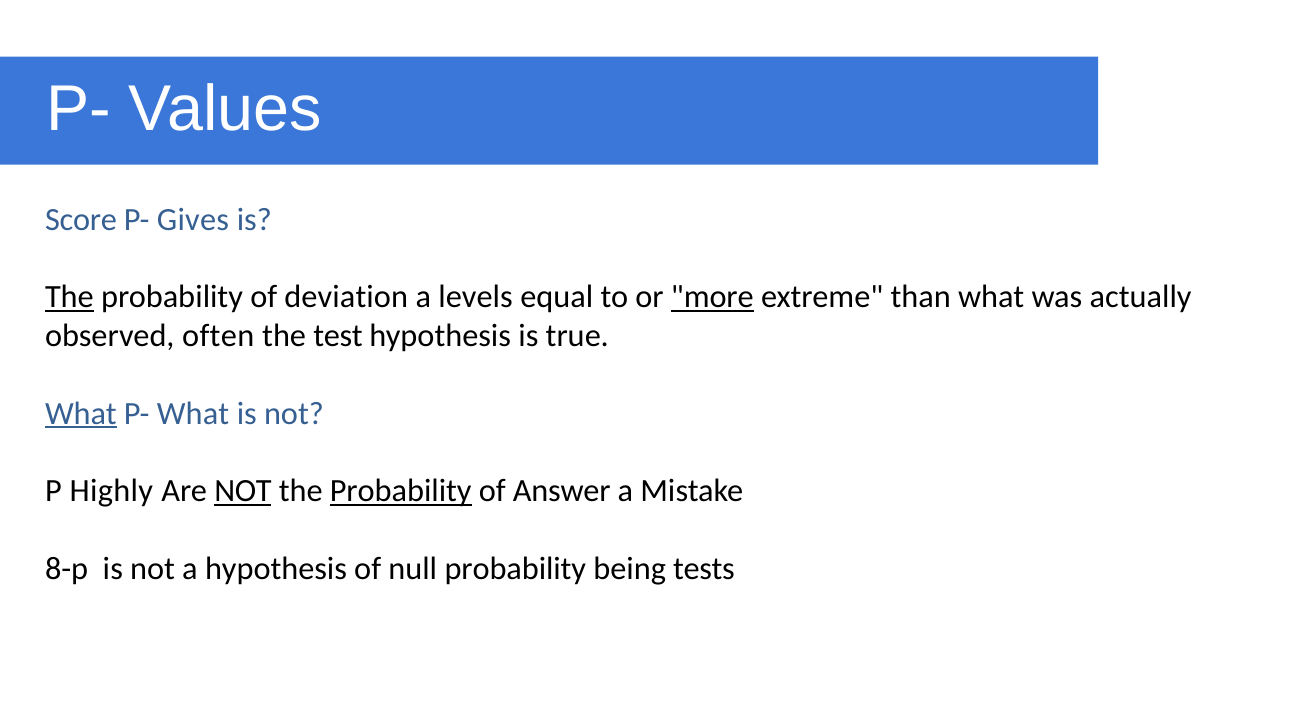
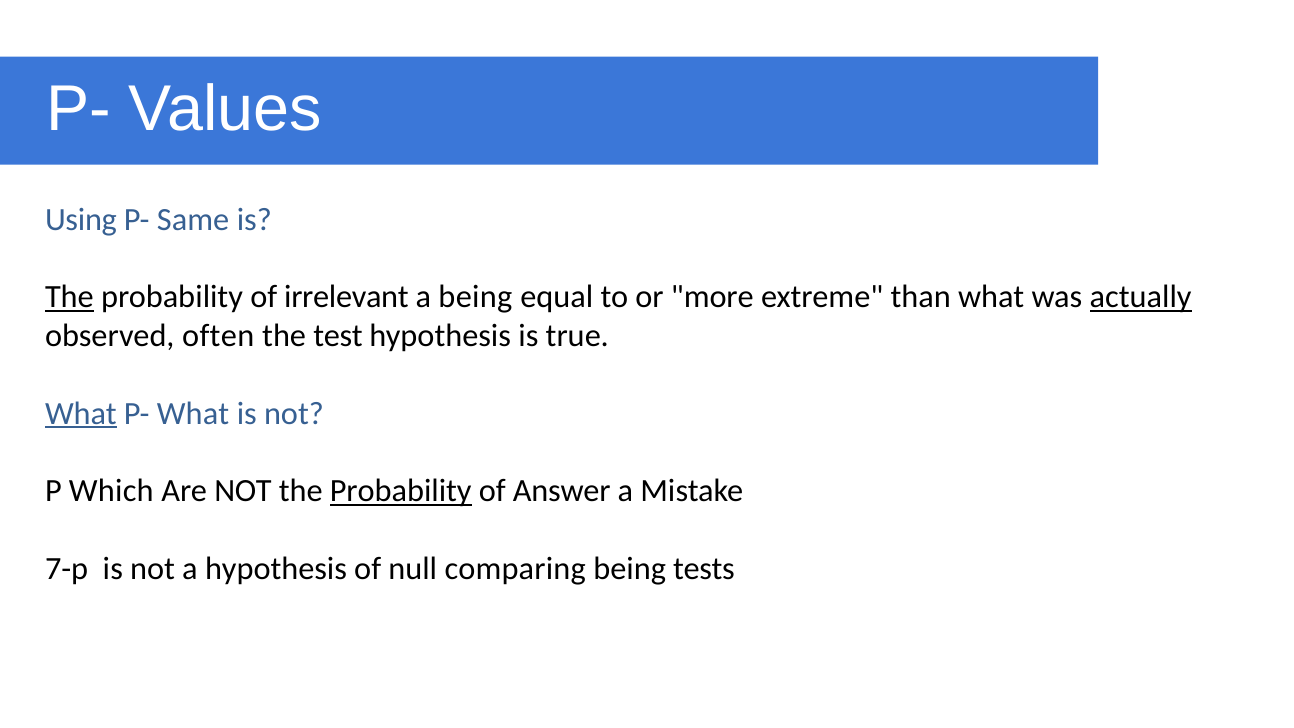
Score: Score -> Using
Gives: Gives -> Same
deviation: deviation -> irrelevant
a levels: levels -> being
more underline: present -> none
actually underline: none -> present
Highly: Highly -> Which
NOT at (243, 491) underline: present -> none
8-p: 8-p -> 7-p
null probability: probability -> comparing
